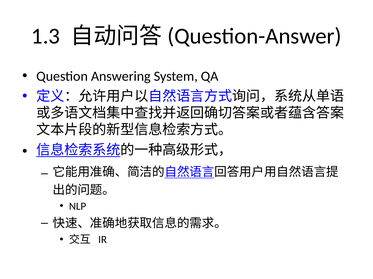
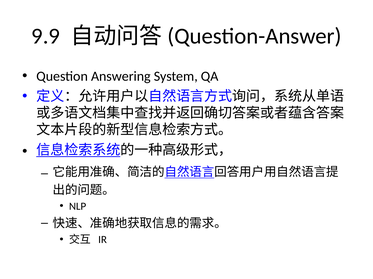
1.3: 1.3 -> 9.9
